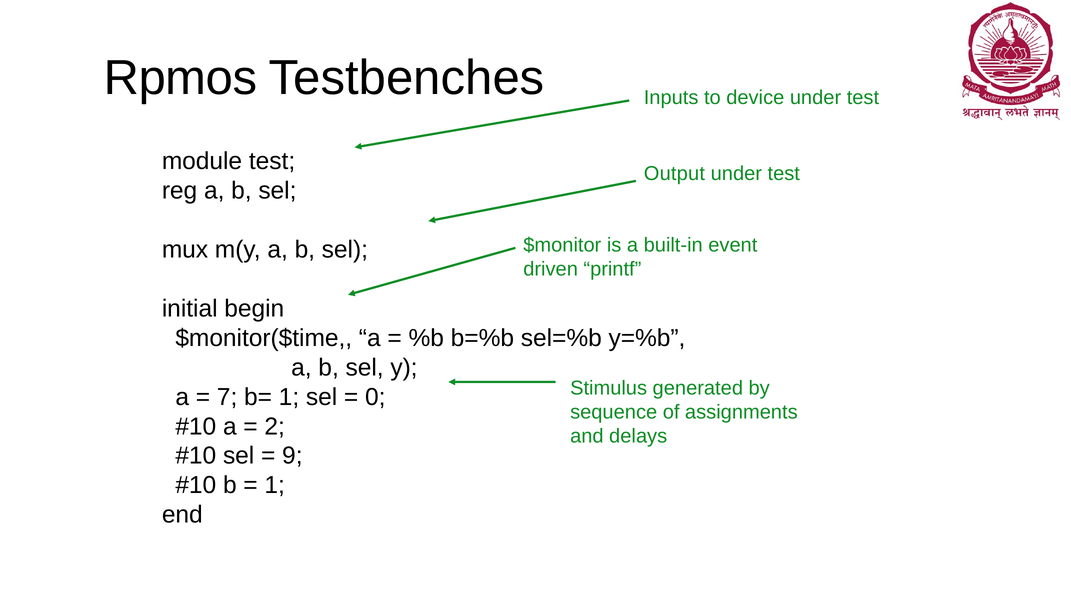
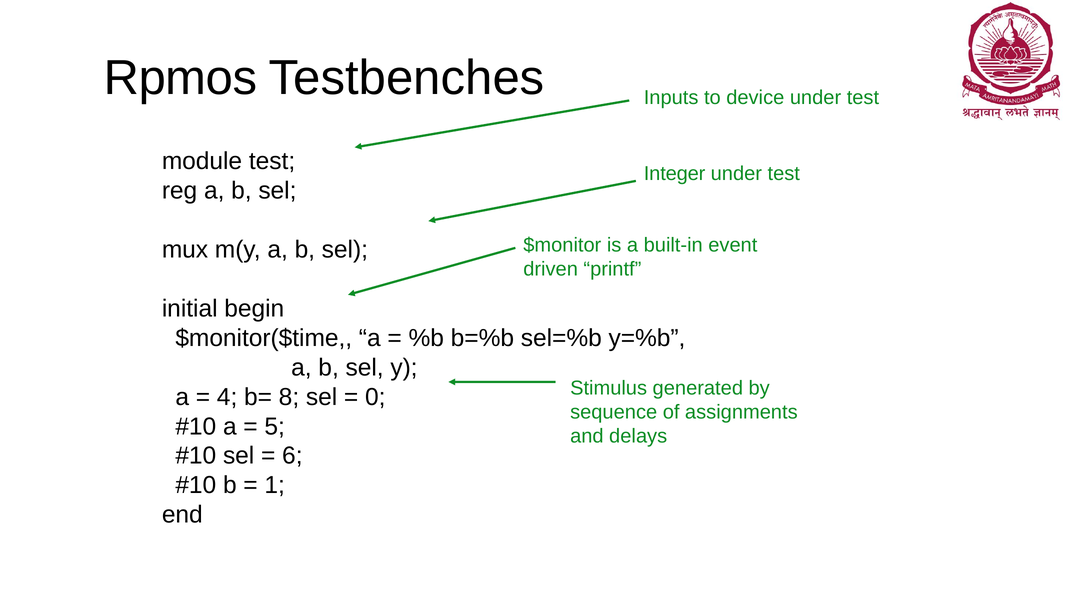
Output: Output -> Integer
7: 7 -> 4
b= 1: 1 -> 8
2: 2 -> 5
9: 9 -> 6
